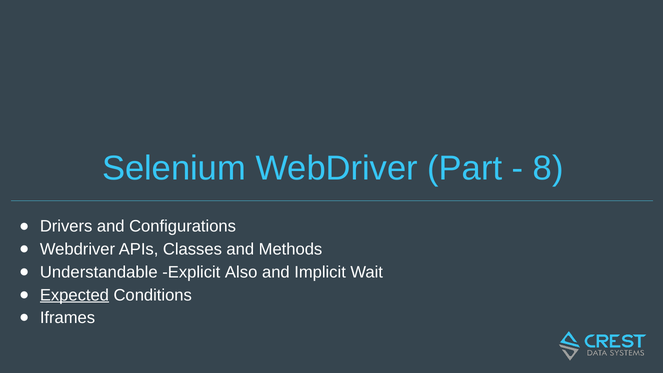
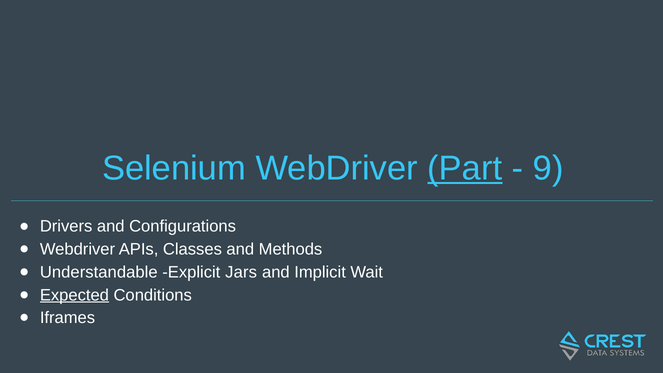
Part underline: none -> present
8: 8 -> 9
Also: Also -> Jars
